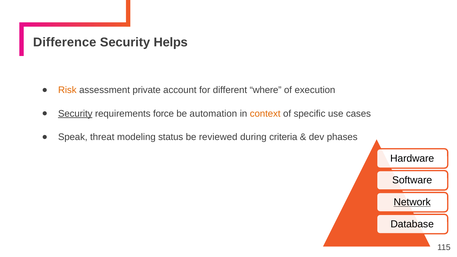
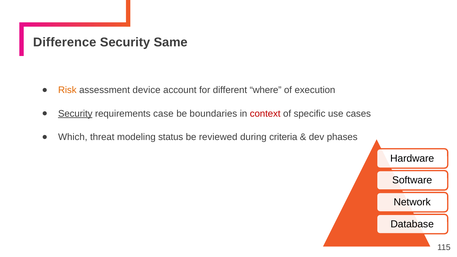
Helps: Helps -> Same
private: private -> device
force: force -> case
automation: automation -> boundaries
context colour: orange -> red
Speak: Speak -> Which
Network underline: present -> none
